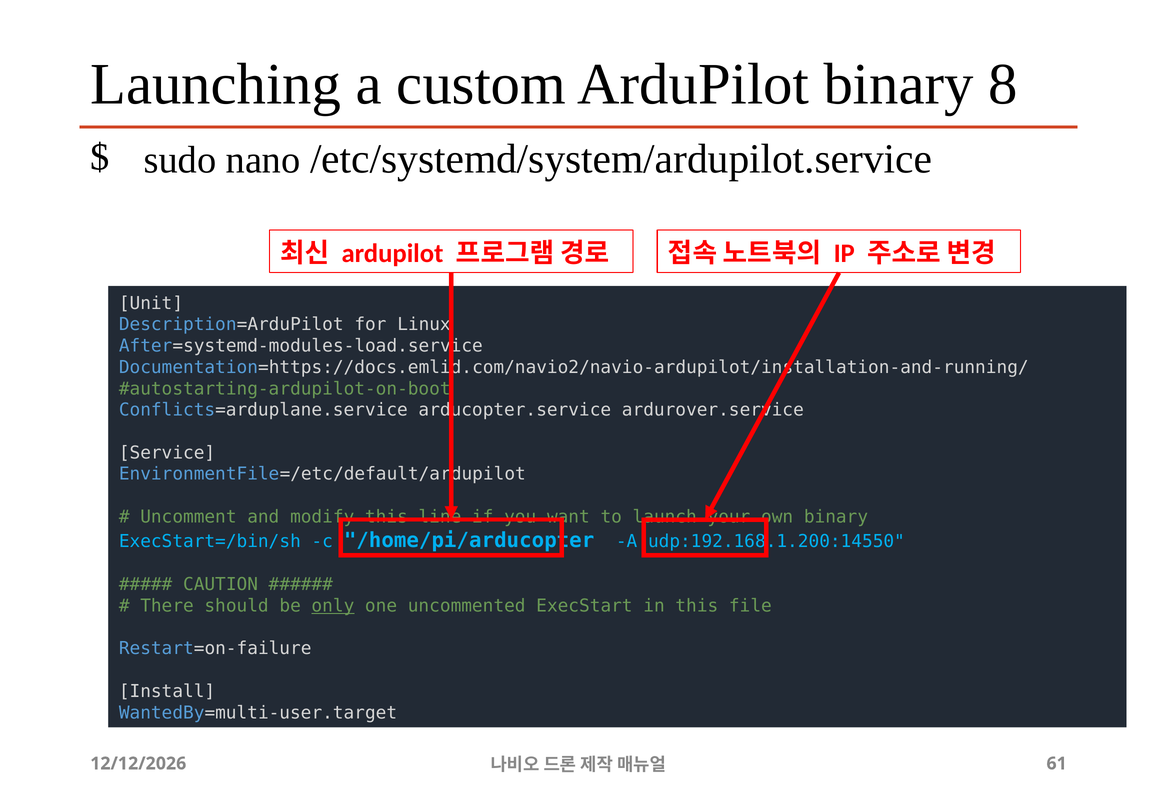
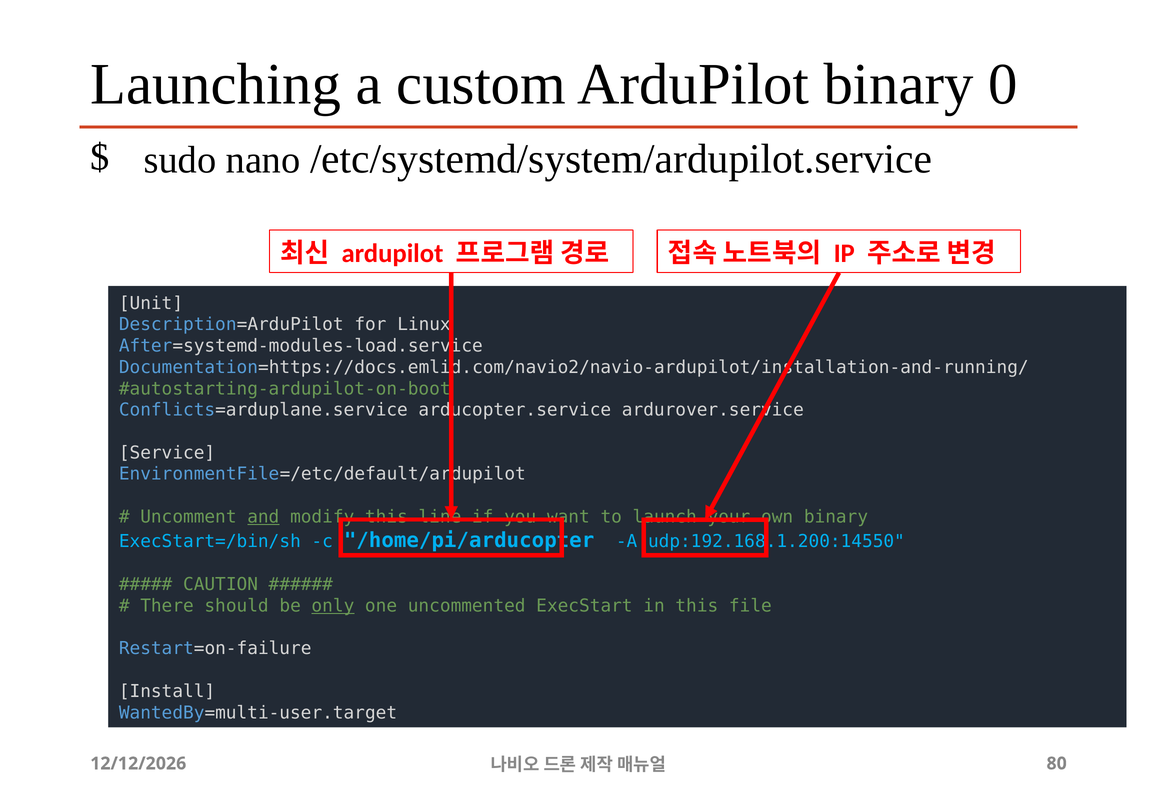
8: 8 -> 0
and underline: none -> present
61: 61 -> 80
